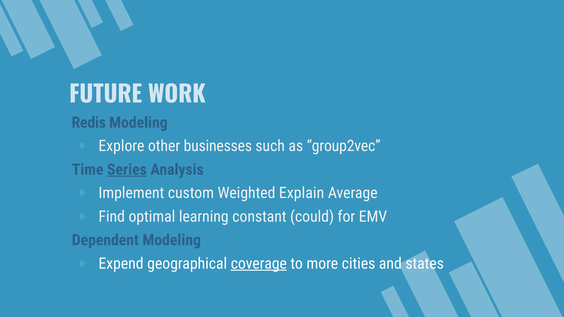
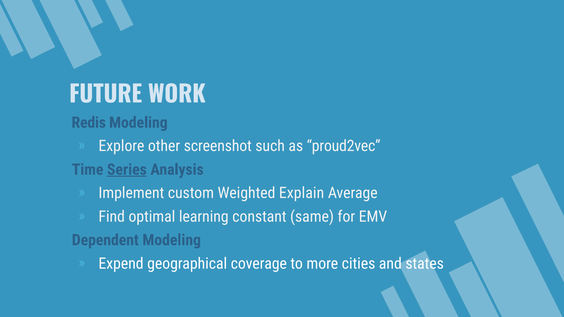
businesses: businesses -> screenshot
group2vec: group2vec -> proud2vec
could: could -> same
coverage underline: present -> none
